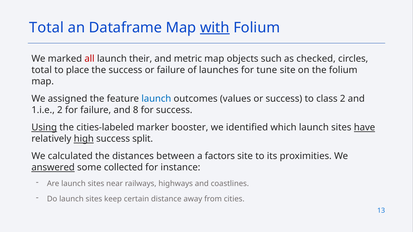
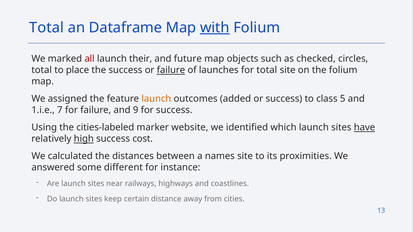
metric: metric -> future
failure at (171, 70) underline: none -> present
for tune: tune -> total
launch at (156, 99) colour: blue -> orange
values: values -> added
class 2: 2 -> 5
1.i.e 2: 2 -> 7
8: 8 -> 9
Using underline: present -> none
booster: booster -> website
split: split -> cost
factors: factors -> names
answered underline: present -> none
collected: collected -> different
